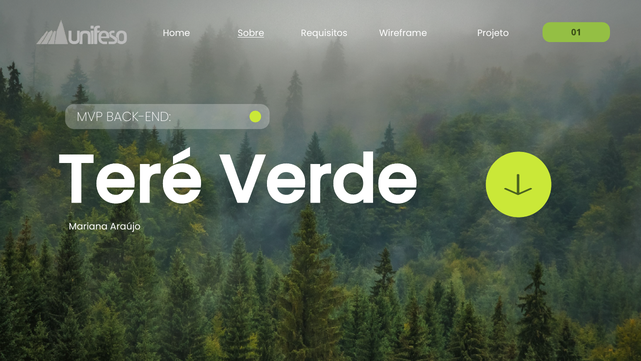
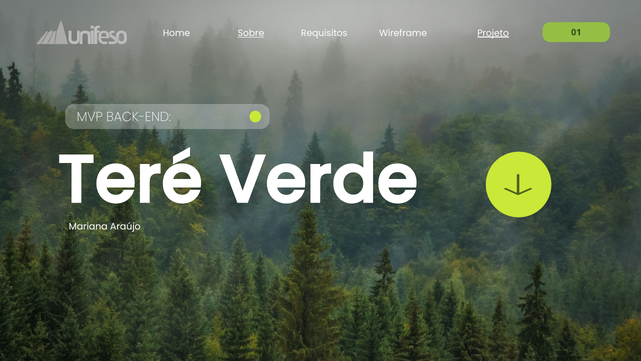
Projeto underline: none -> present
